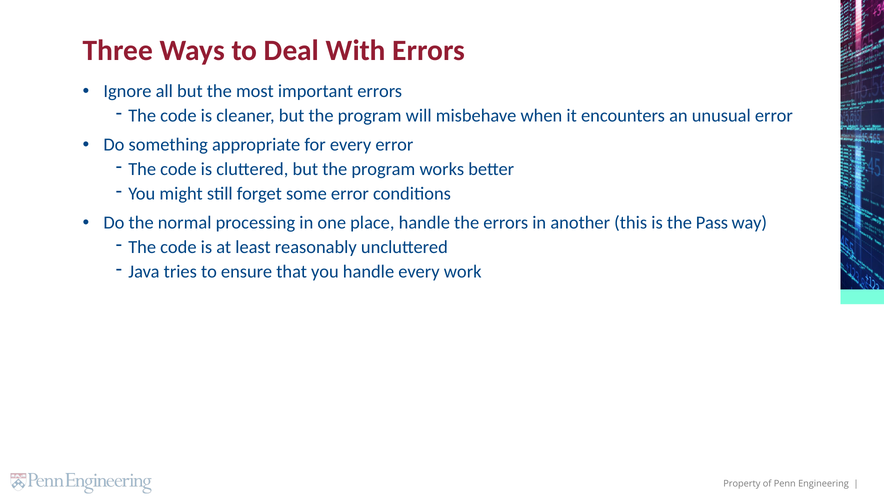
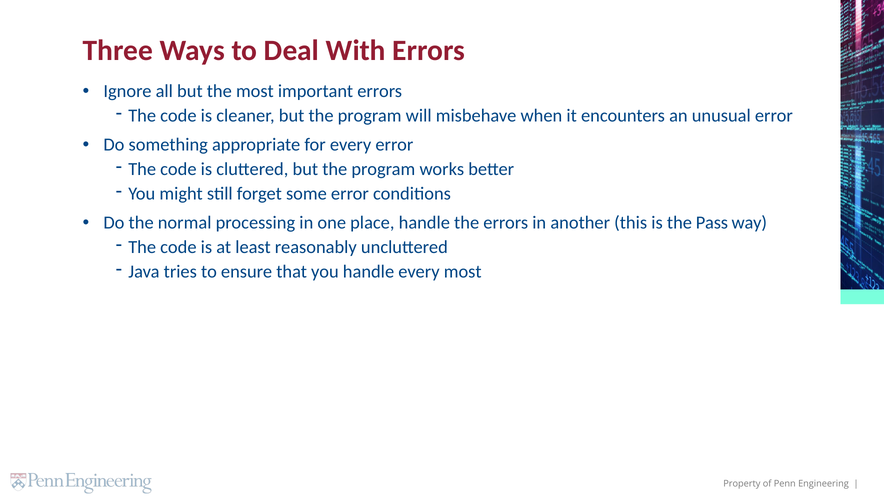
every work: work -> most
